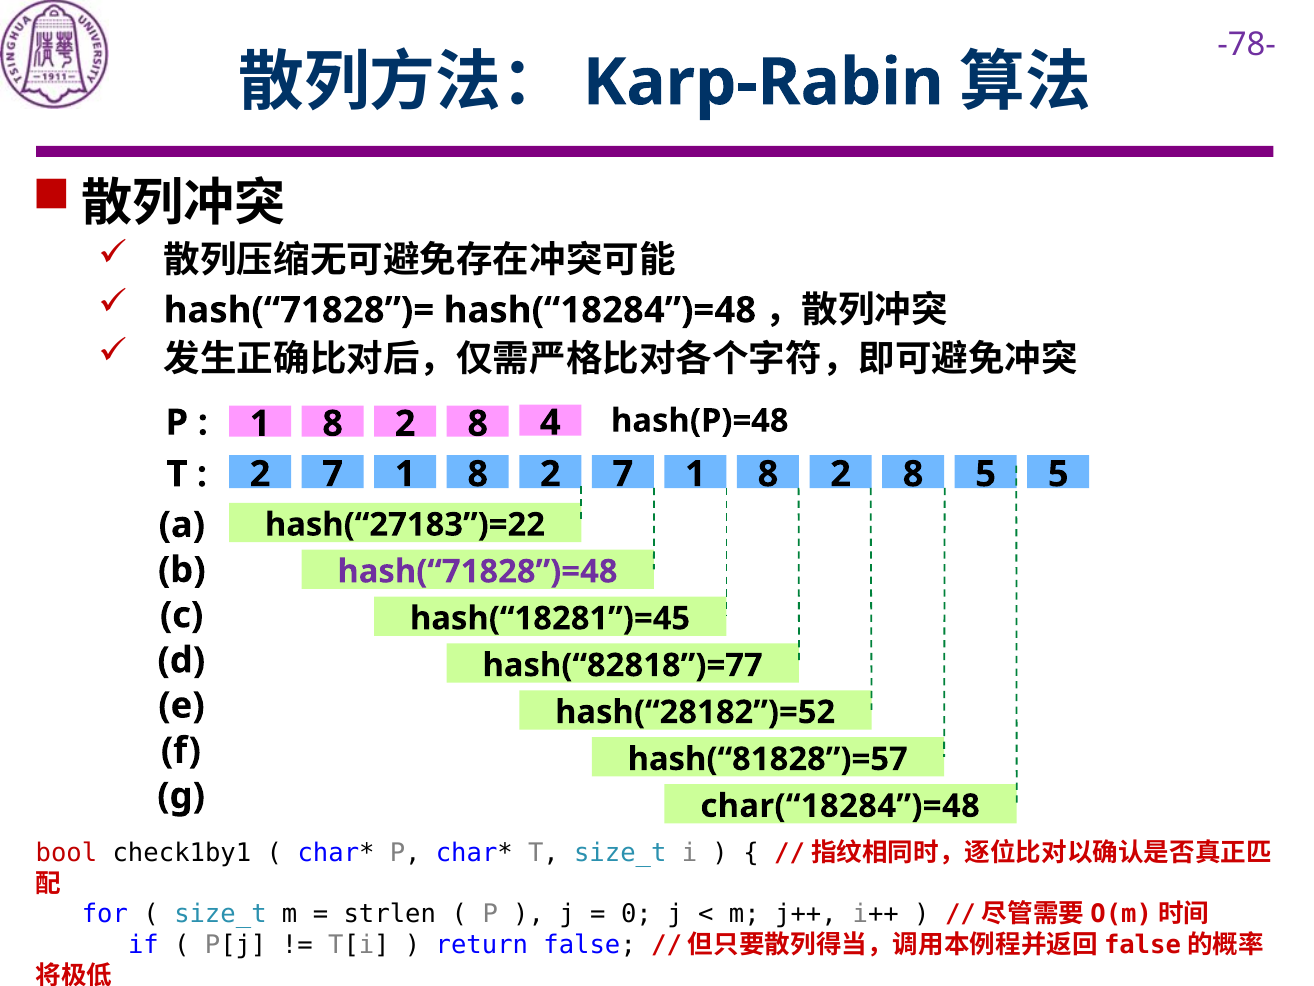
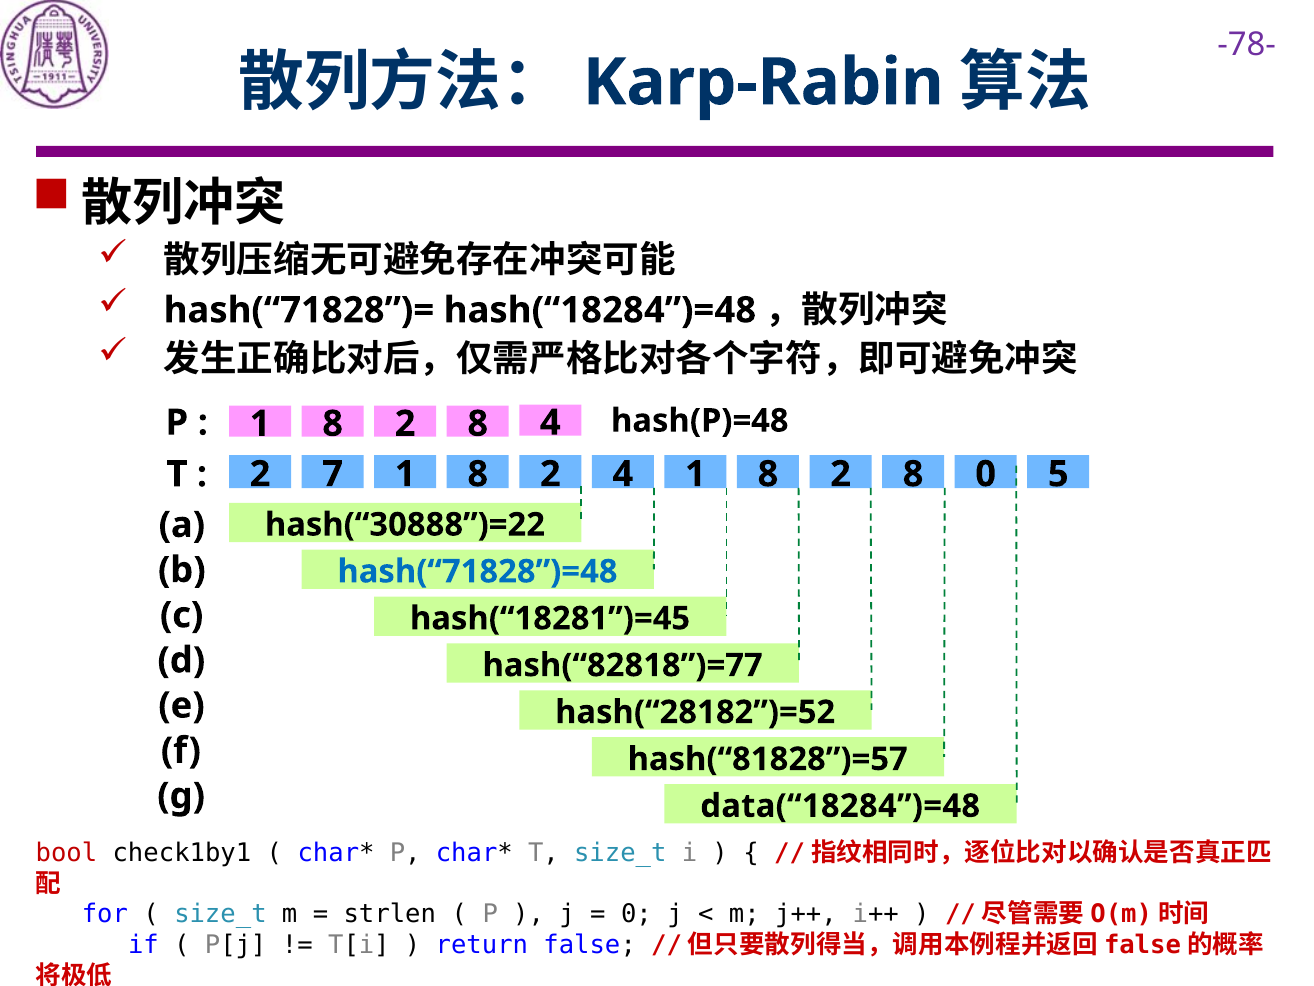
8 2 7: 7 -> 4
8 5: 5 -> 0
hash(“27183”)=22: hash(“27183”)=22 -> hash(“30888”)=22
hash(“71828”)=48 colour: purple -> blue
char(“18284”)=48: char(“18284”)=48 -> data(“18284”)=48
